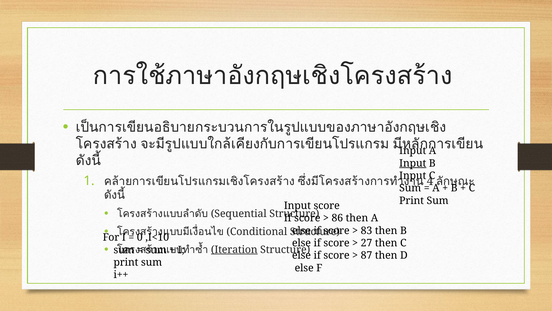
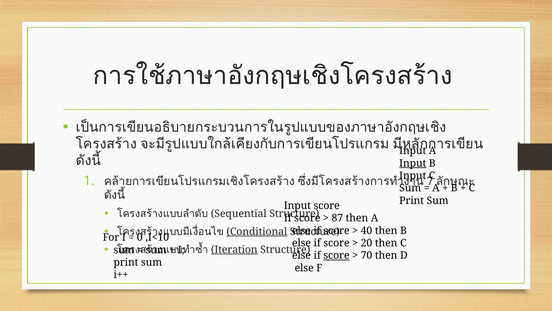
4: 4 -> 7
86: 86 -> 87
83: 83 -> 40
Conditional underline: none -> present
27: 27 -> 20
score at (337, 255) underline: none -> present
87: 87 -> 70
